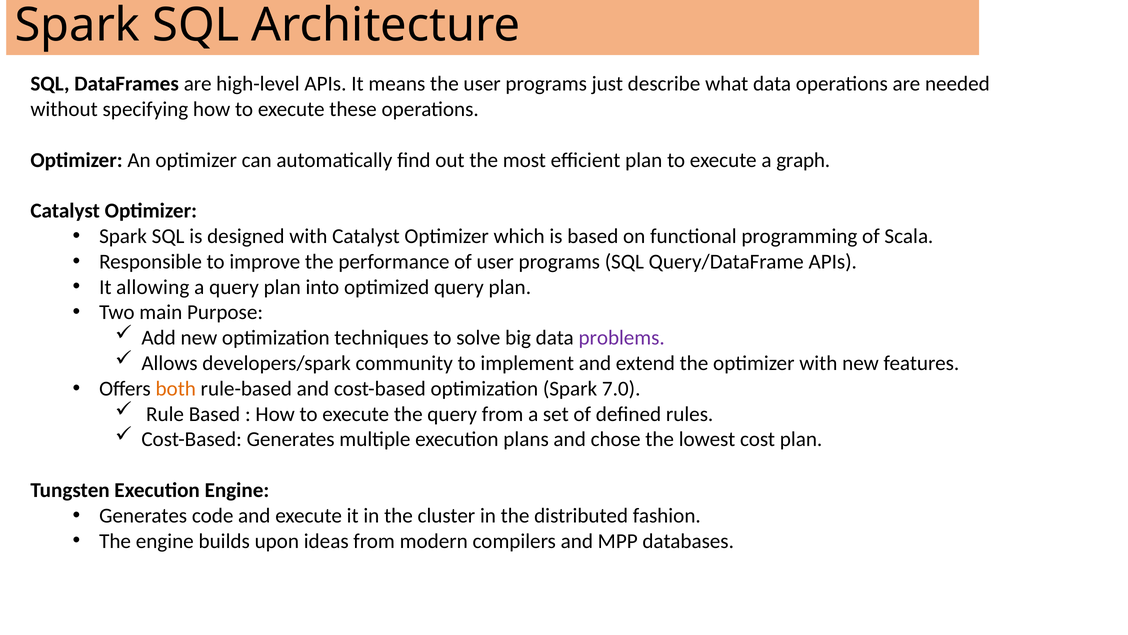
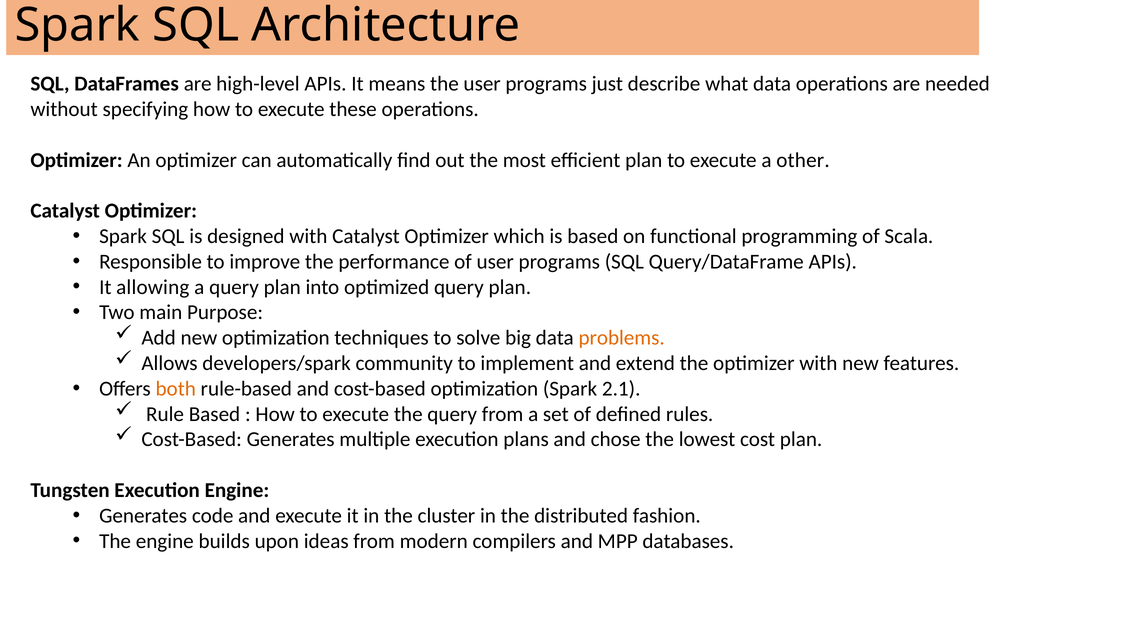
graph: graph -> other
problems colour: purple -> orange
7.0: 7.0 -> 2.1
